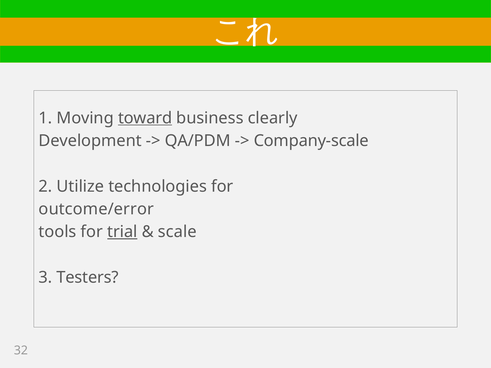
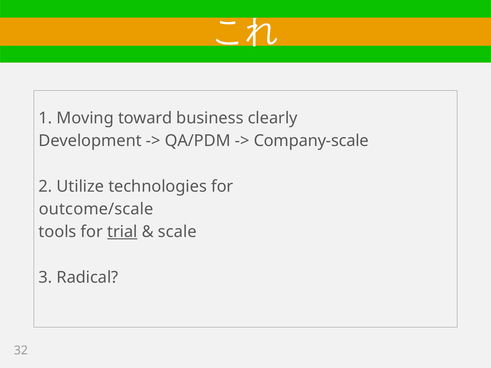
toward underline: present -> none
outcome/error: outcome/error -> outcome/scale
Testers: Testers -> Radical
